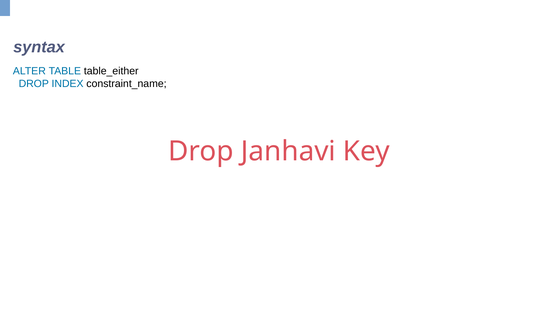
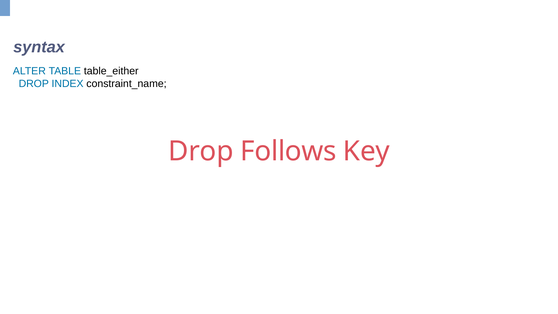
Janhavi: Janhavi -> Follows
